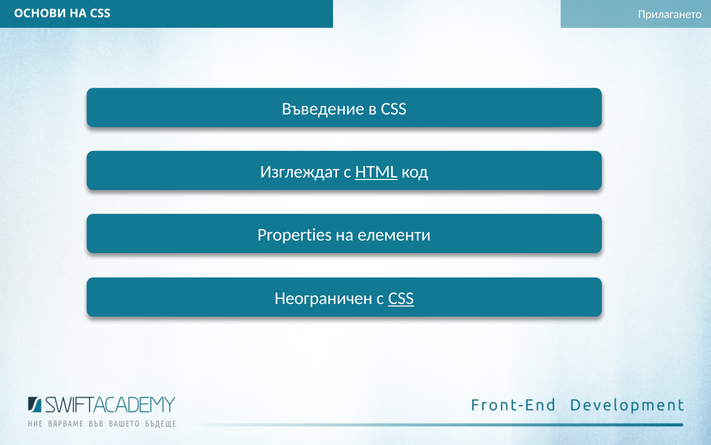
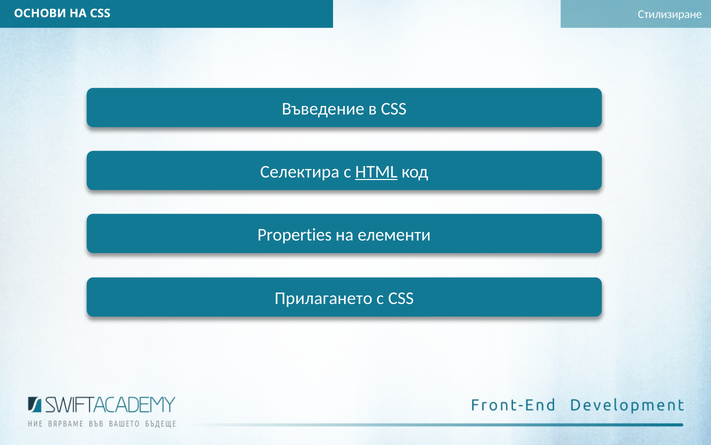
Прилагането: Прилагането -> Стилизиране
Изглеждат: Изглеждат -> Селектира
Неограничен: Неограничен -> Прилагането
CSS at (401, 298) underline: present -> none
